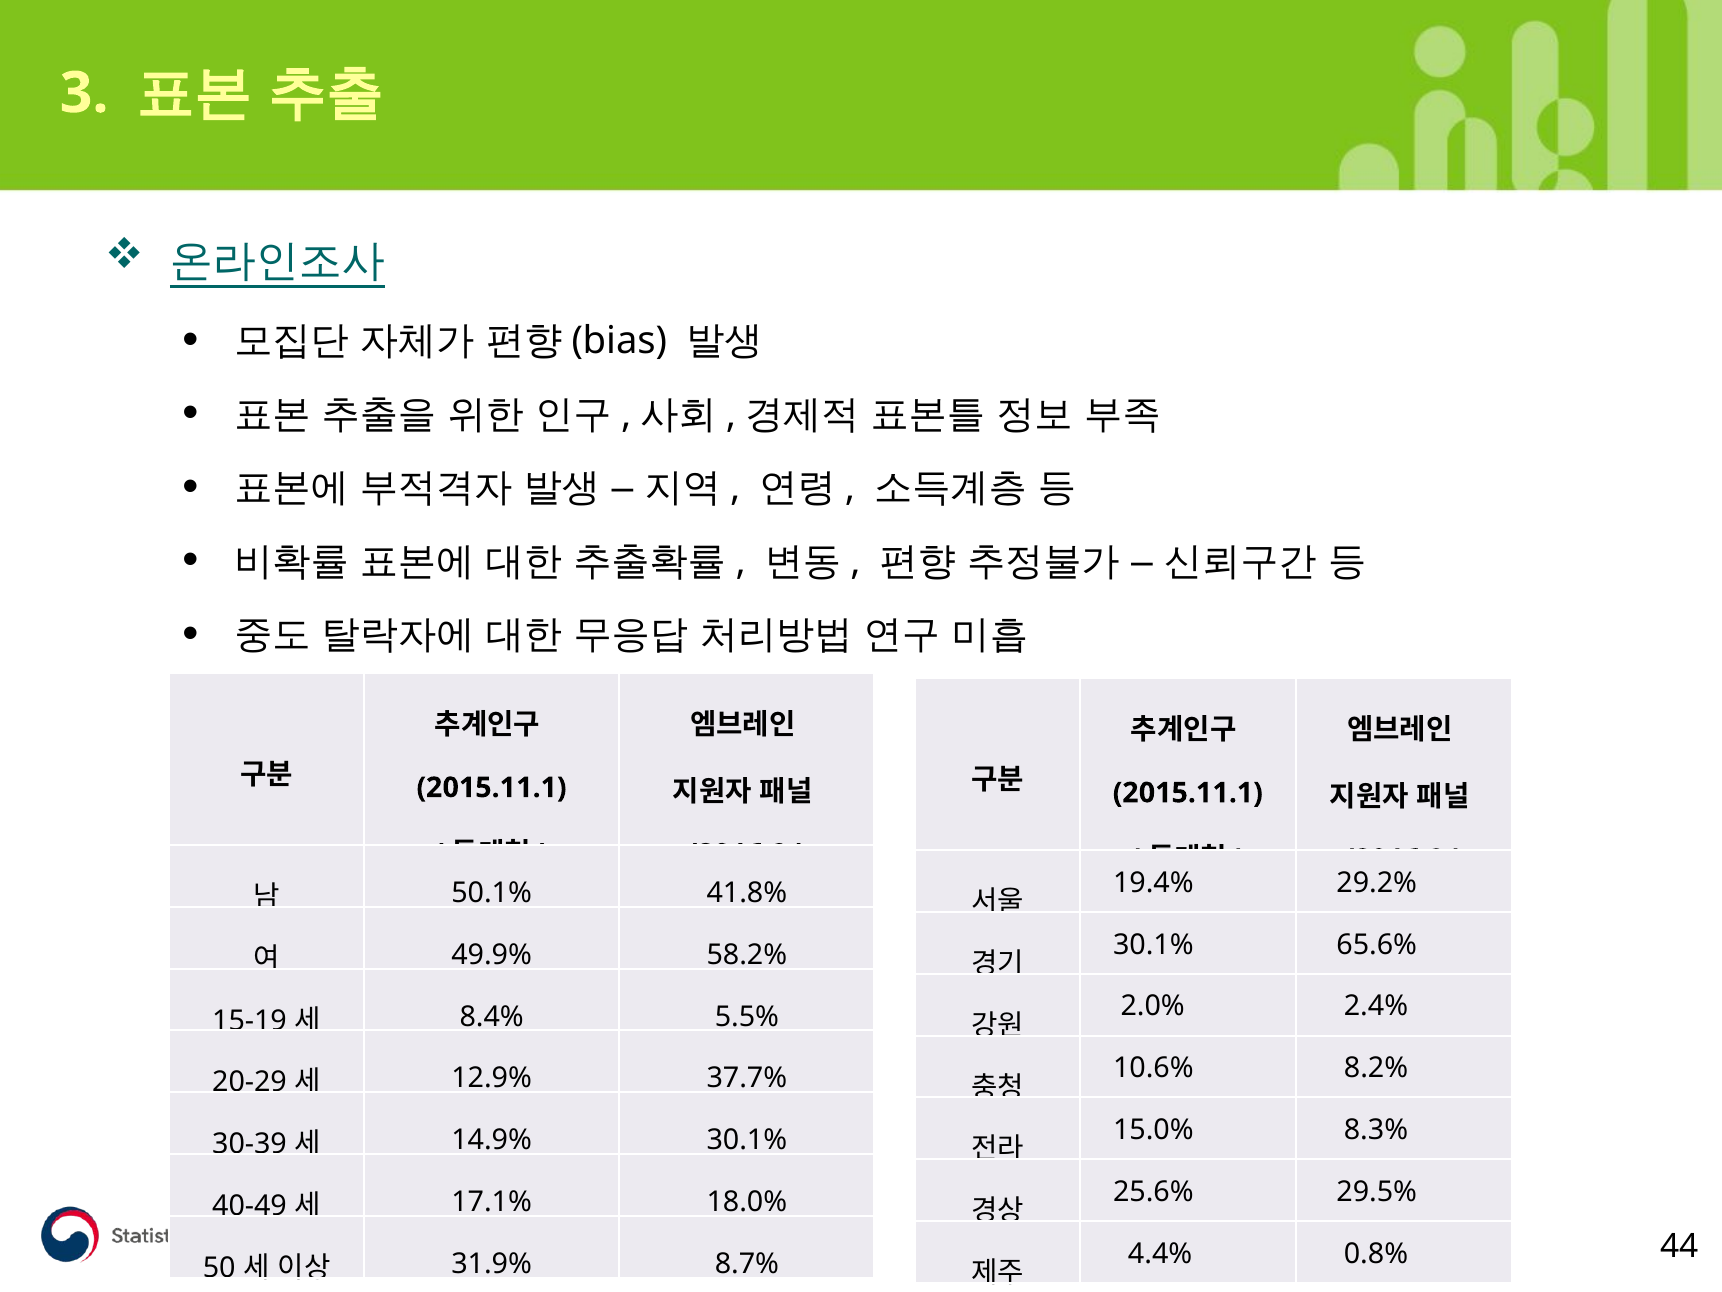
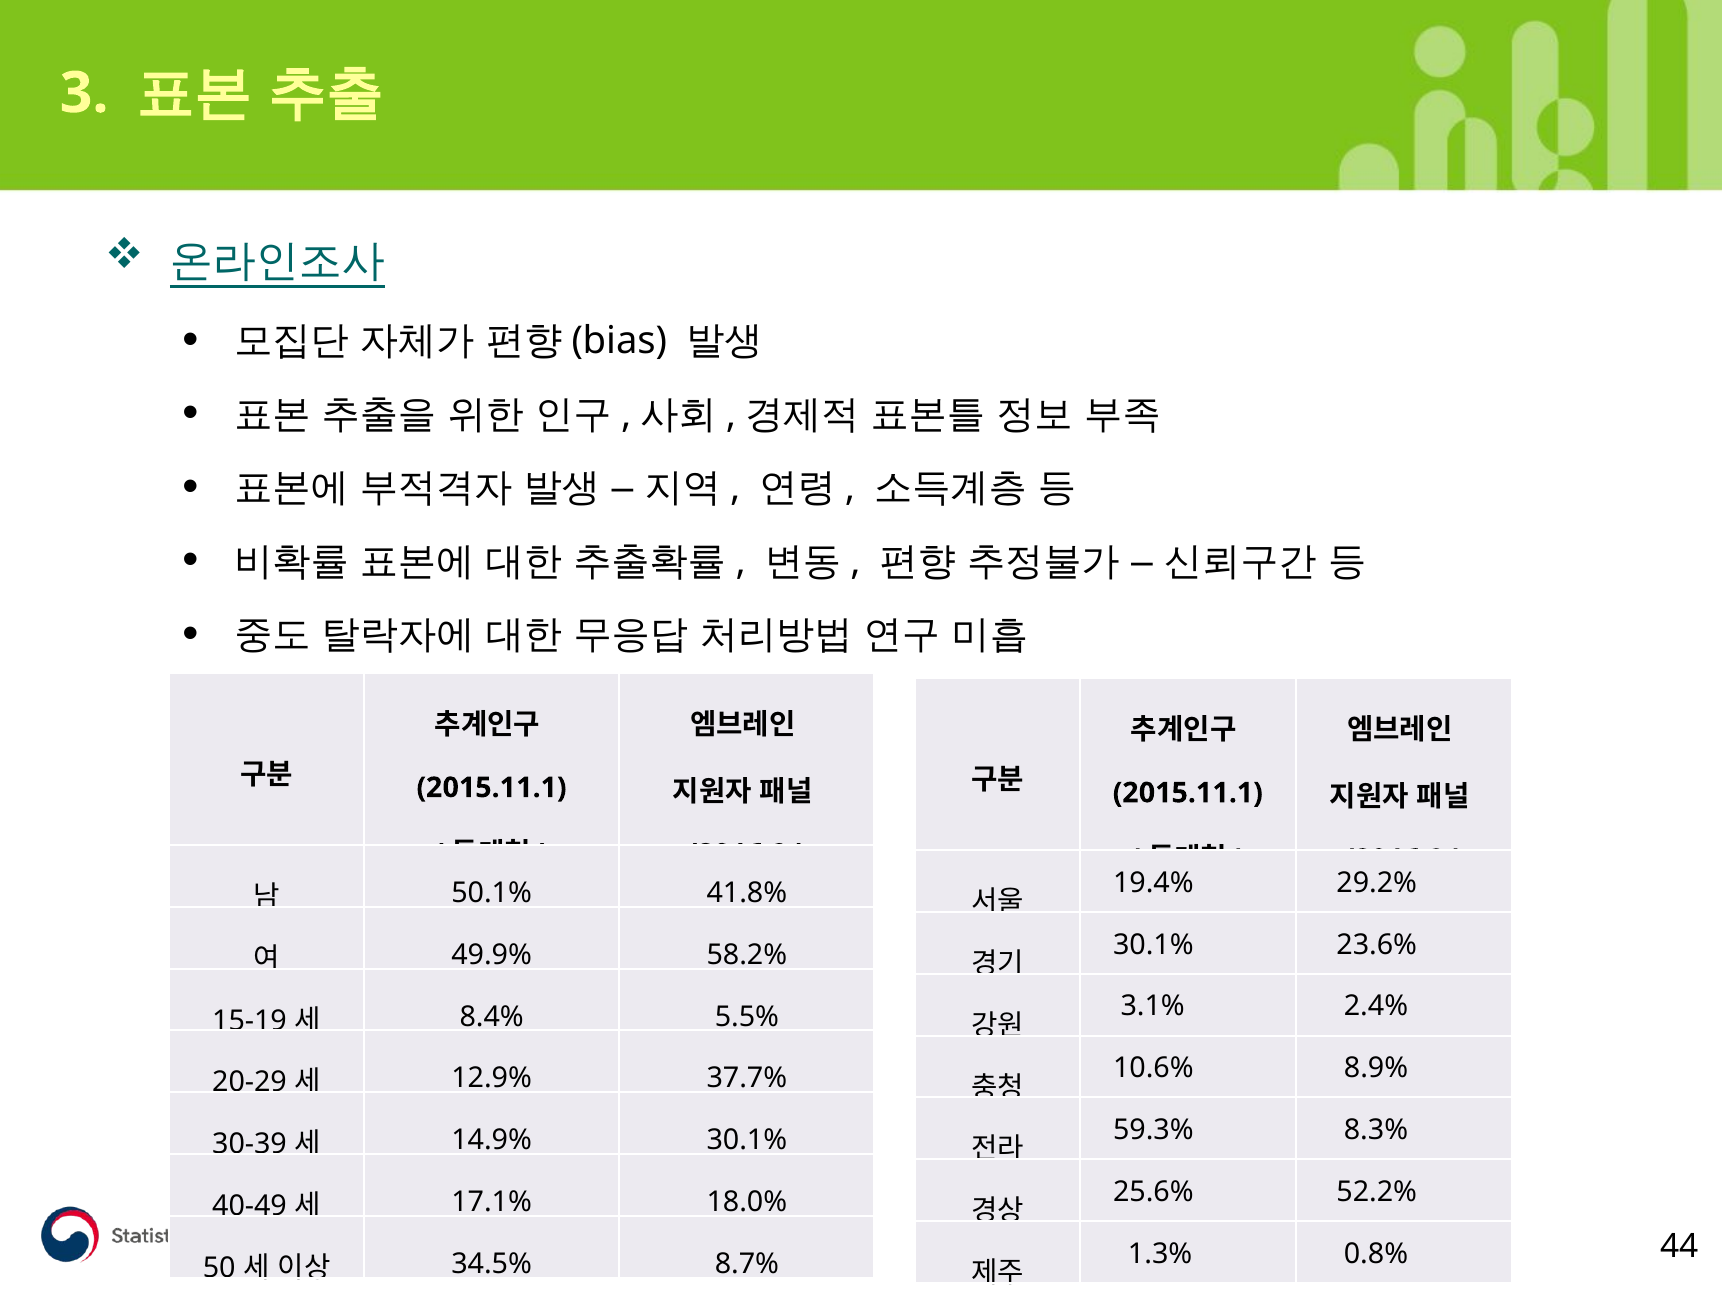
65.6%: 65.6% -> 23.6%
2.0%: 2.0% -> 3.1%
8.2%: 8.2% -> 8.9%
15.0%: 15.0% -> 59.3%
29.5%: 29.5% -> 52.2%
4.4%: 4.4% -> 1.3%
31.9%: 31.9% -> 34.5%
